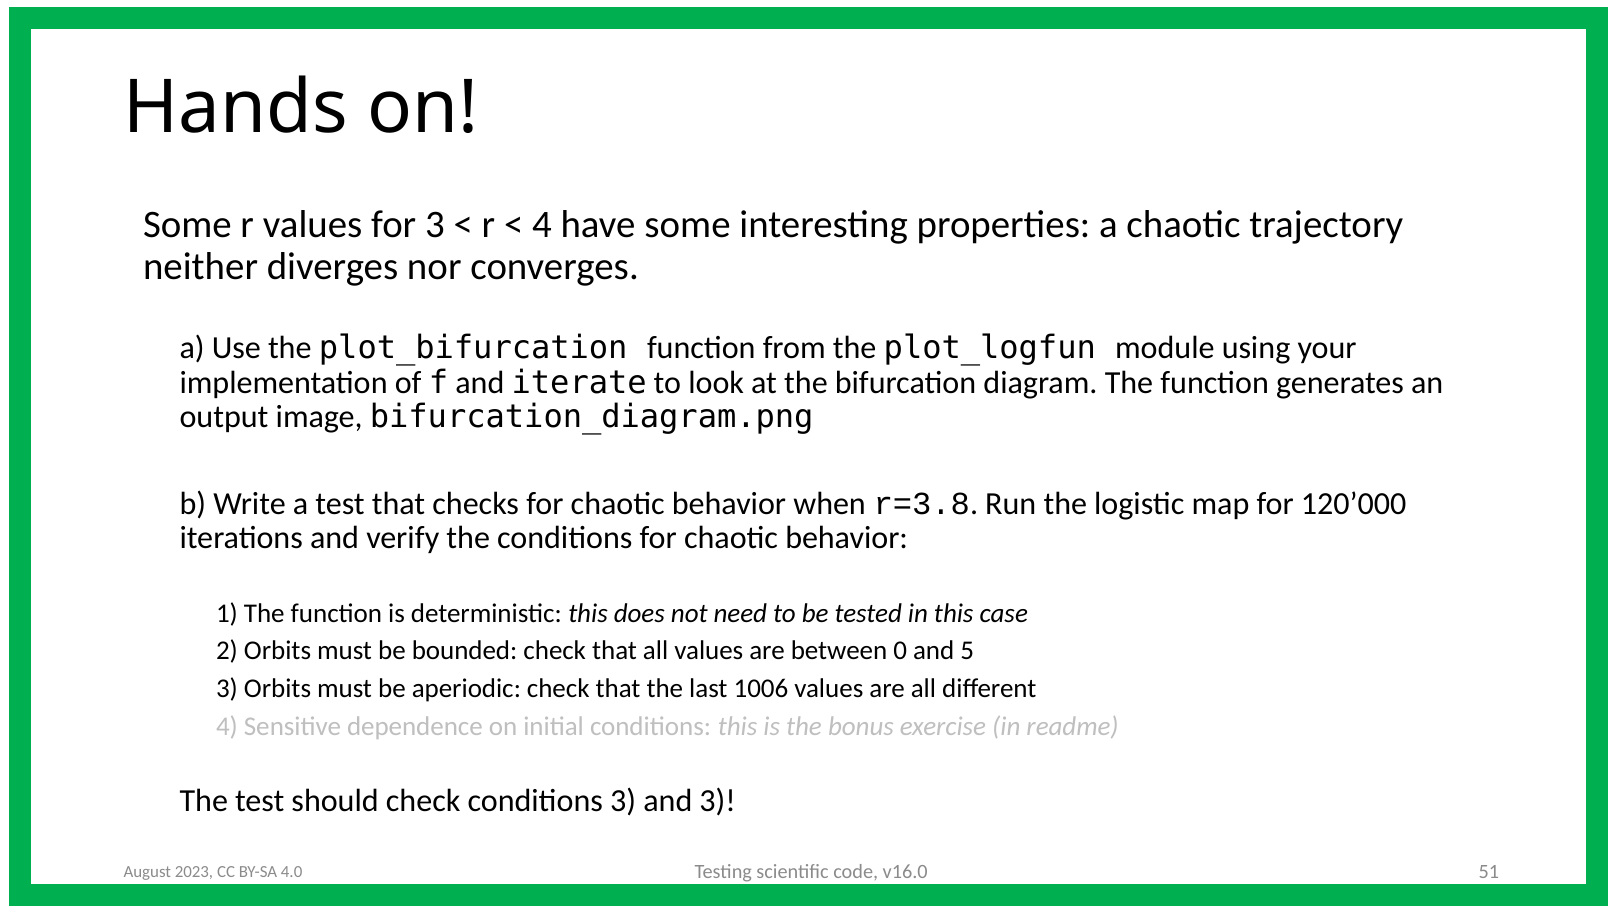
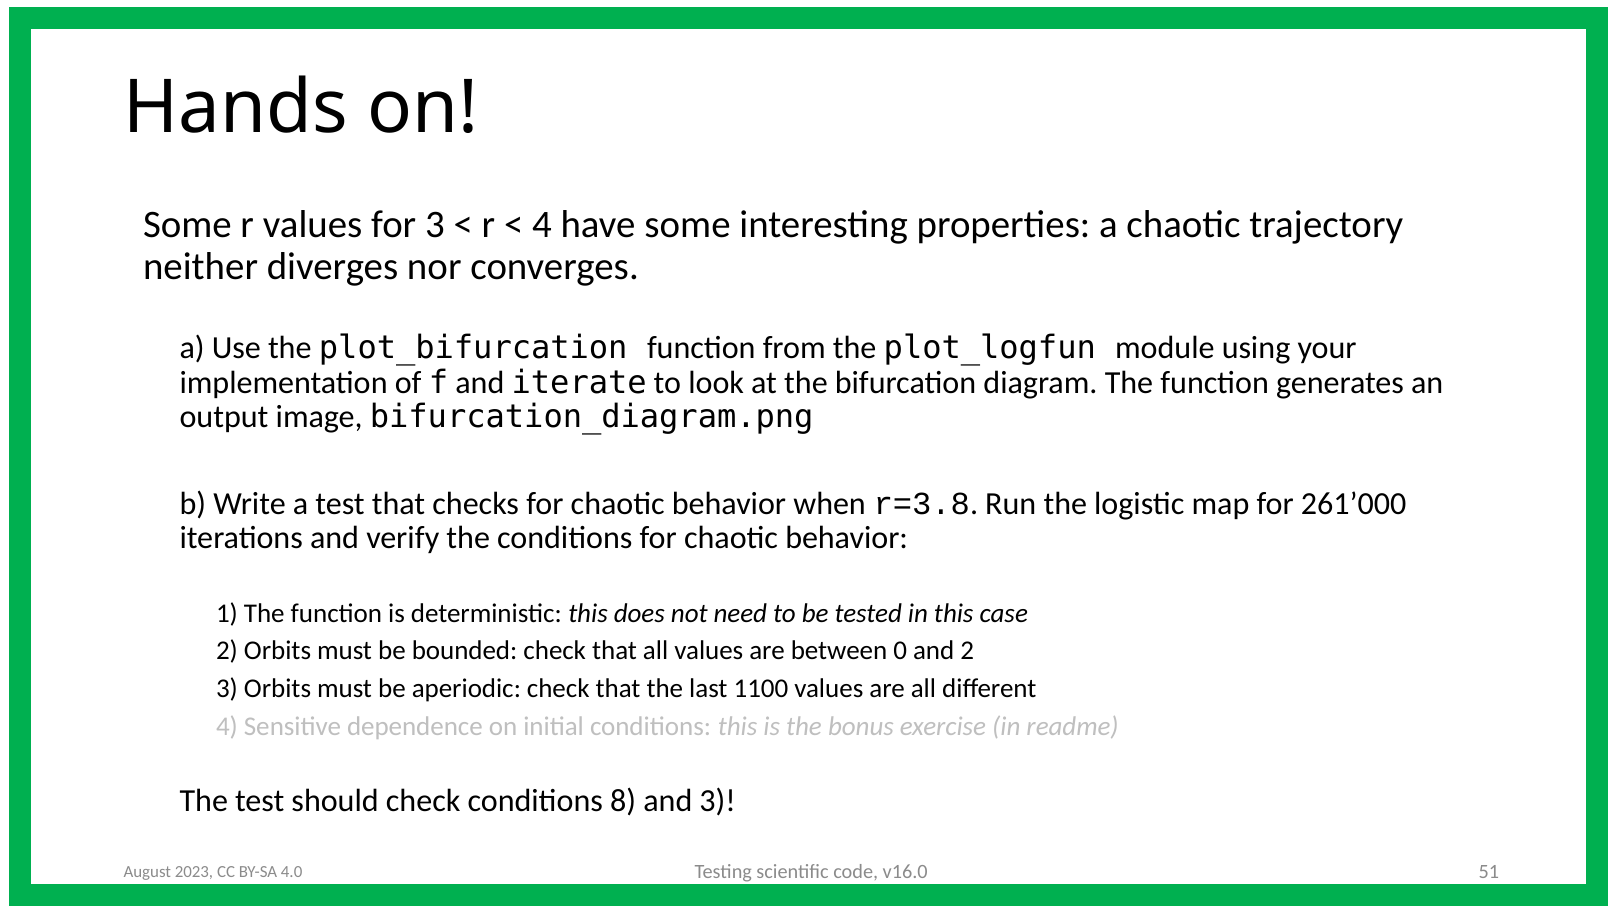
120’000: 120’000 -> 261’000
and 5: 5 -> 2
1006: 1006 -> 1100
conditions 3: 3 -> 8
